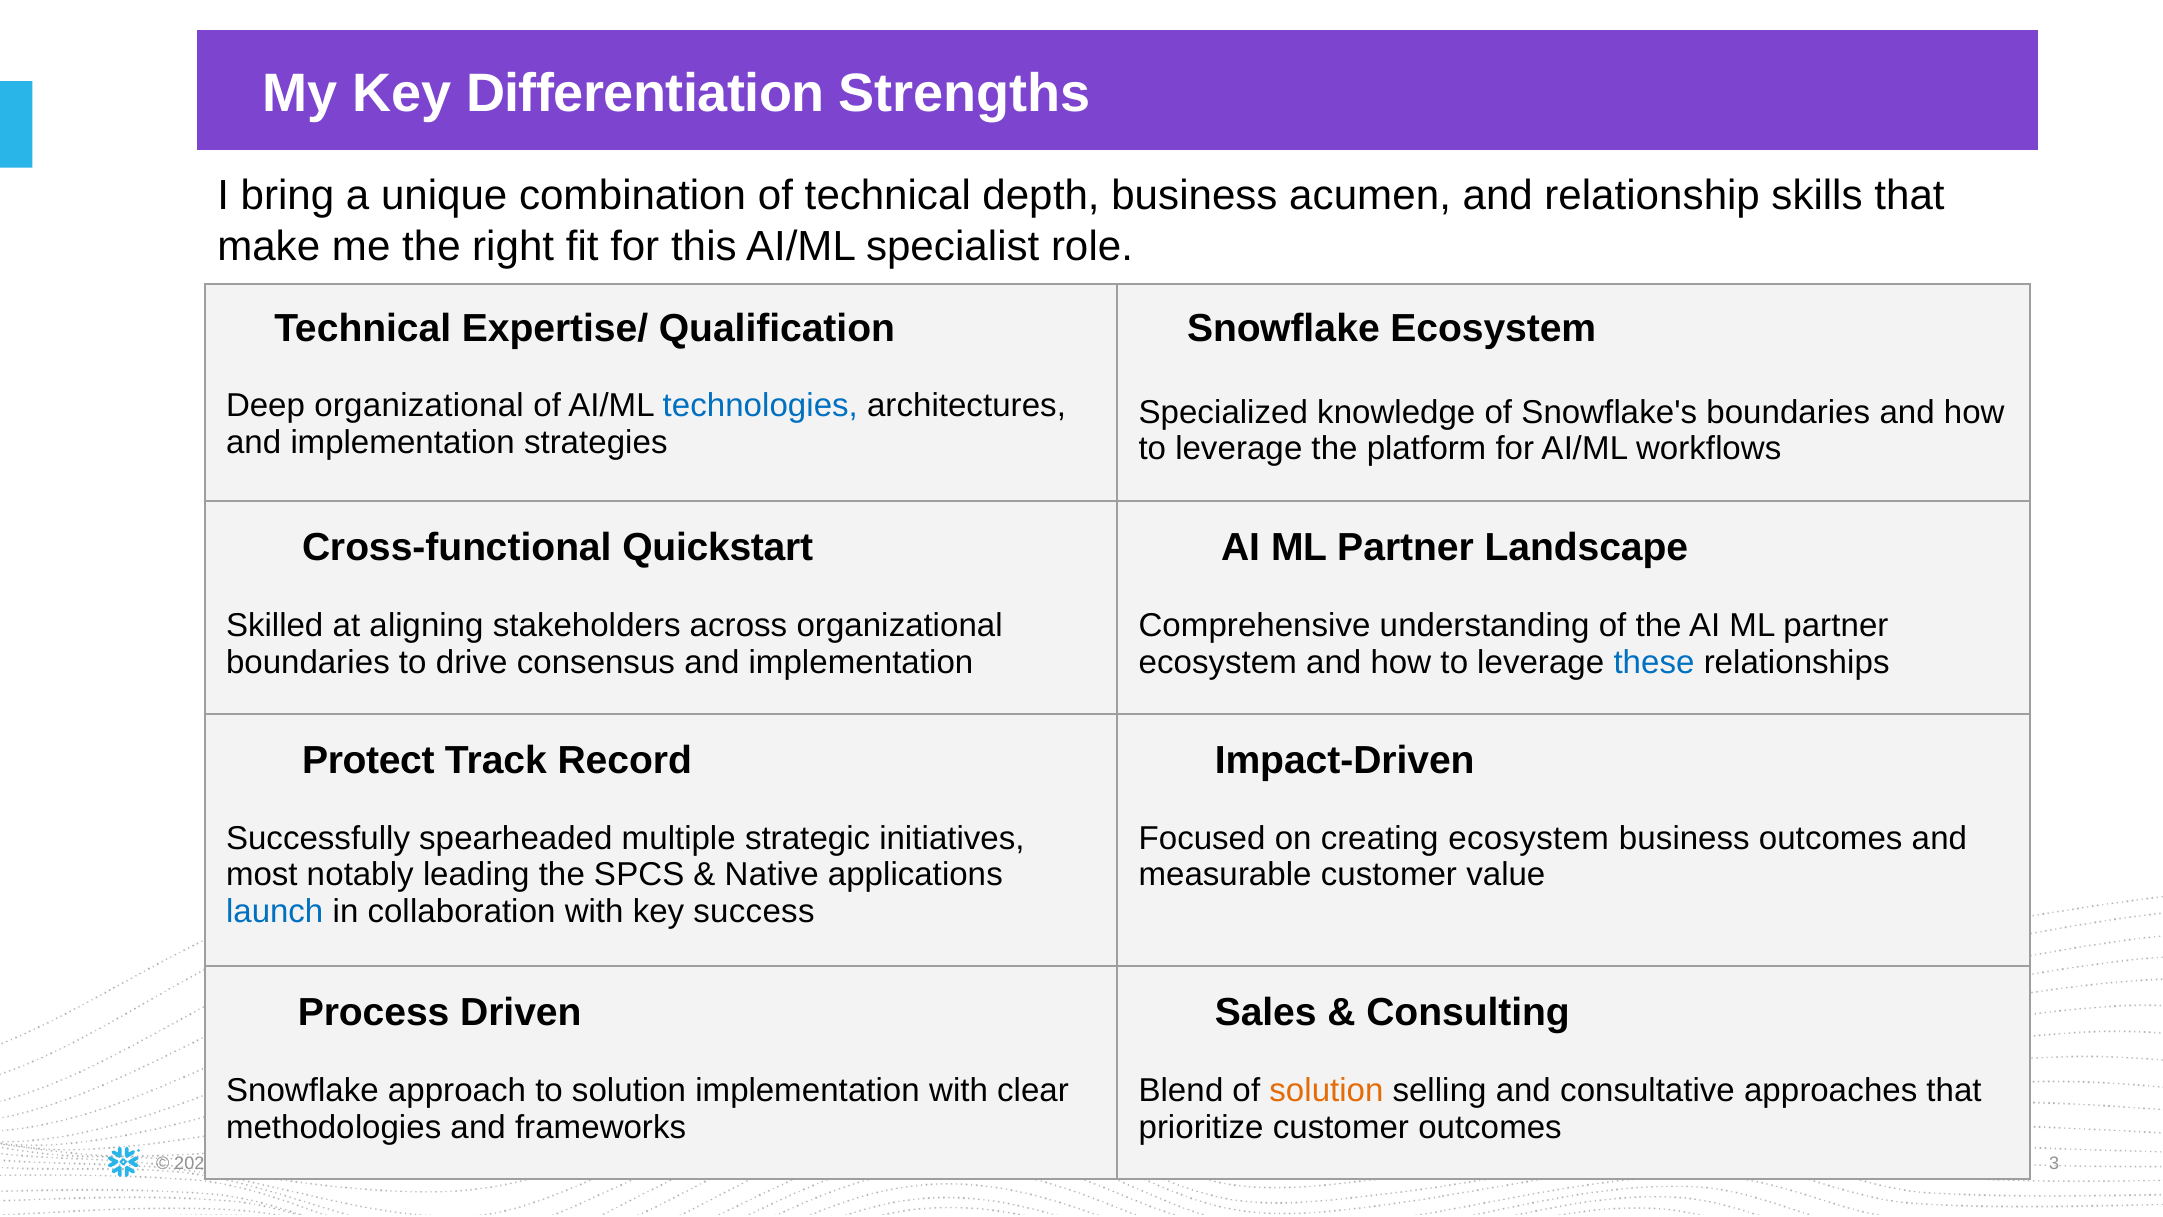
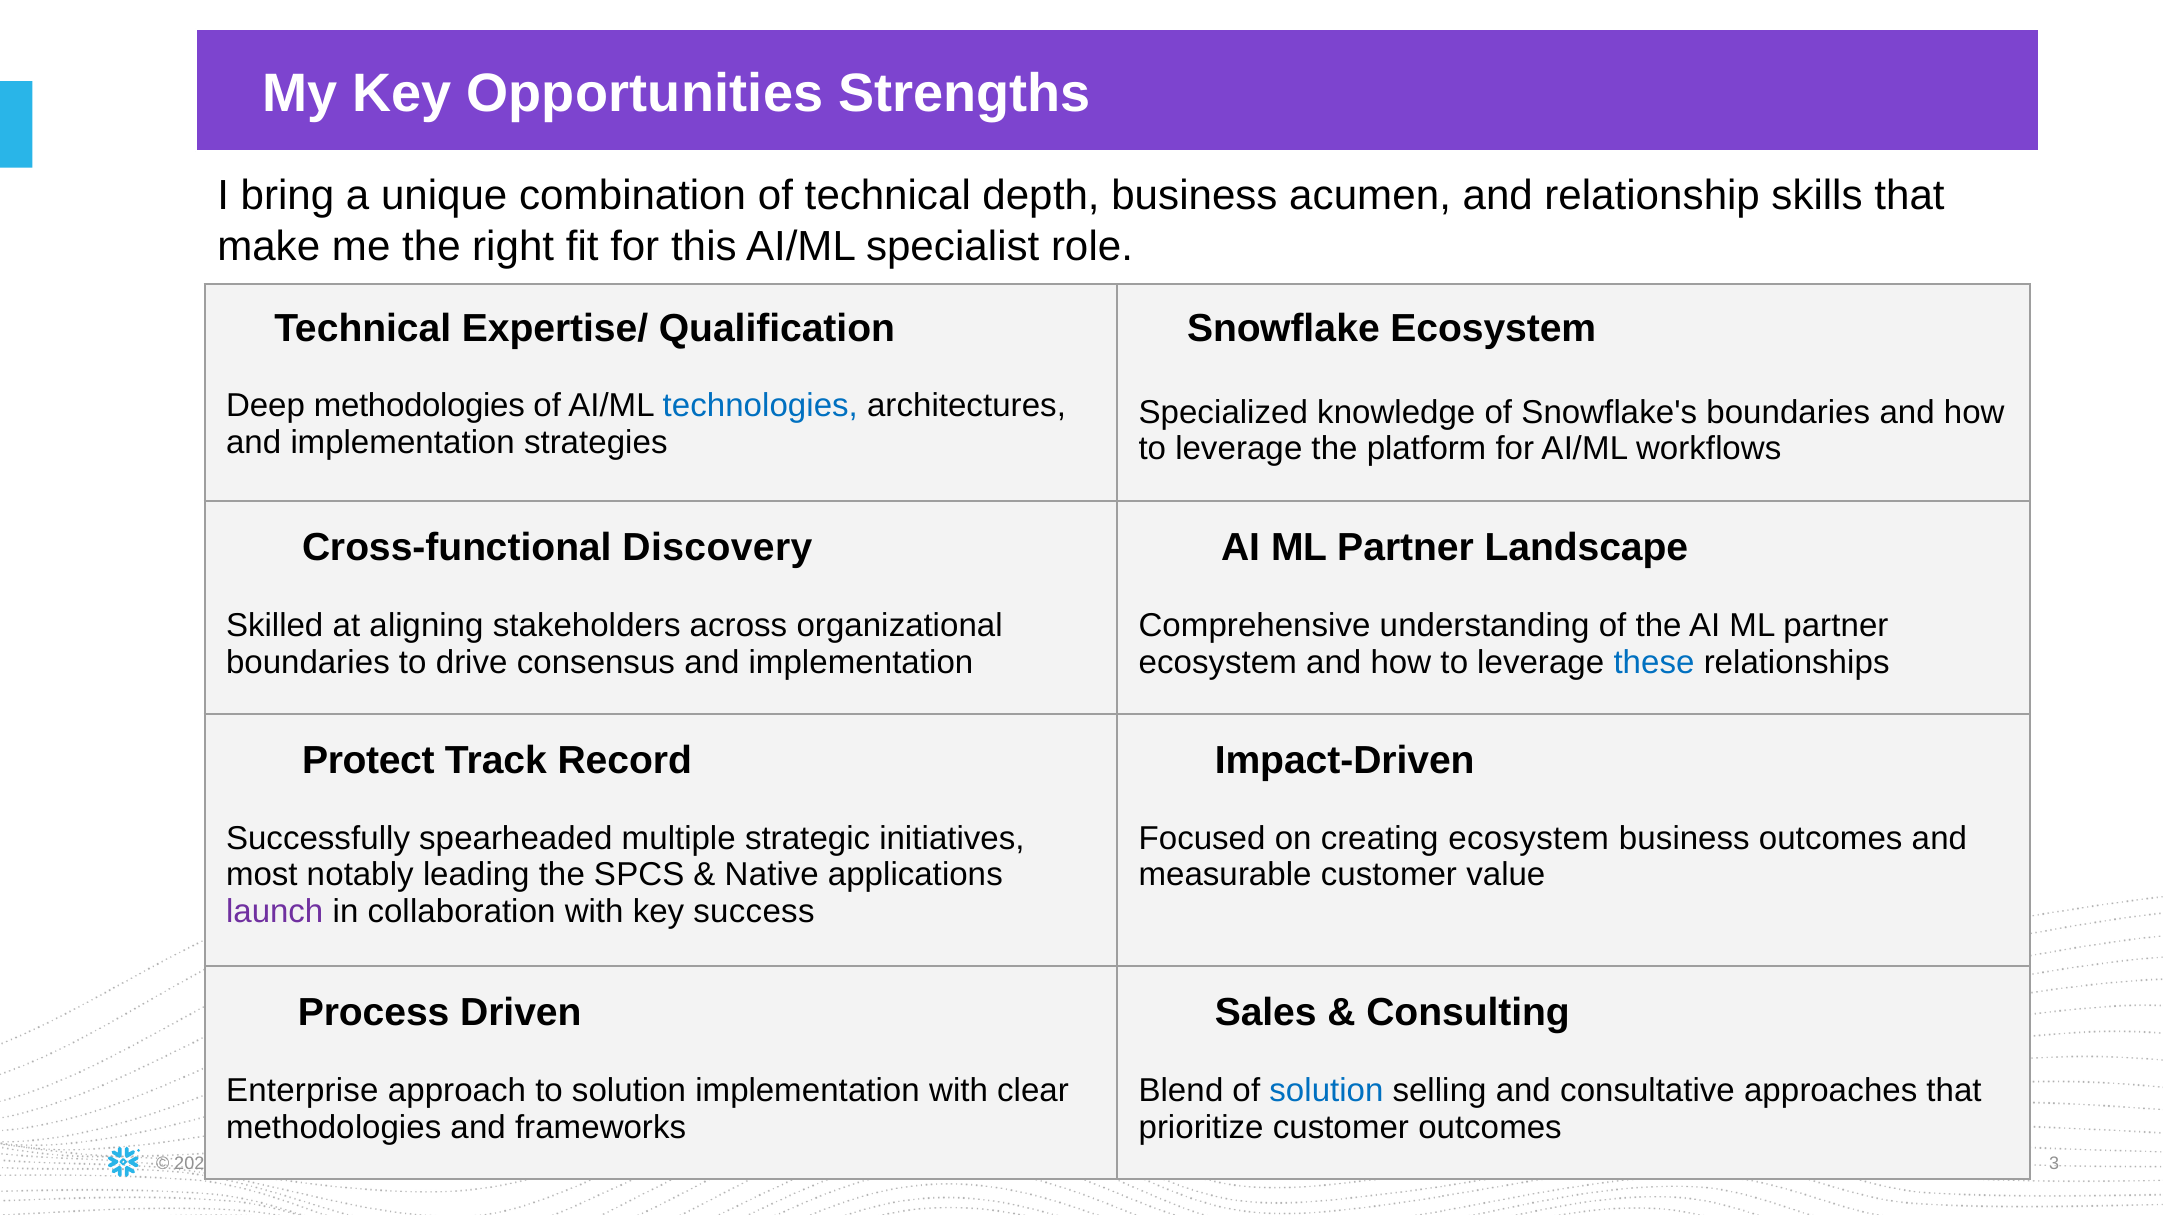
Differentiation: Differentiation -> Opportunities
Deep organizational: organizational -> methodologies
Quickstart: Quickstart -> Discovery
launch colour: blue -> purple
Snowflake at (302, 1090): Snowflake -> Enterprise
solution at (1326, 1090) colour: orange -> blue
